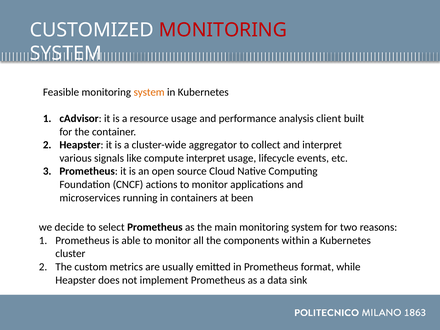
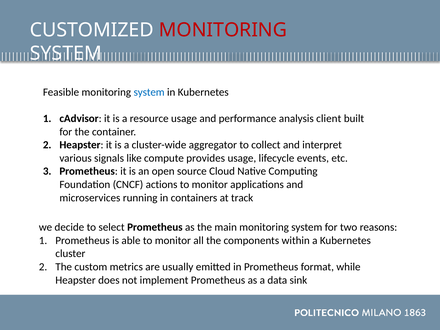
system at (149, 92) colour: orange -> blue
compute interpret: interpret -> provides
been: been -> track
